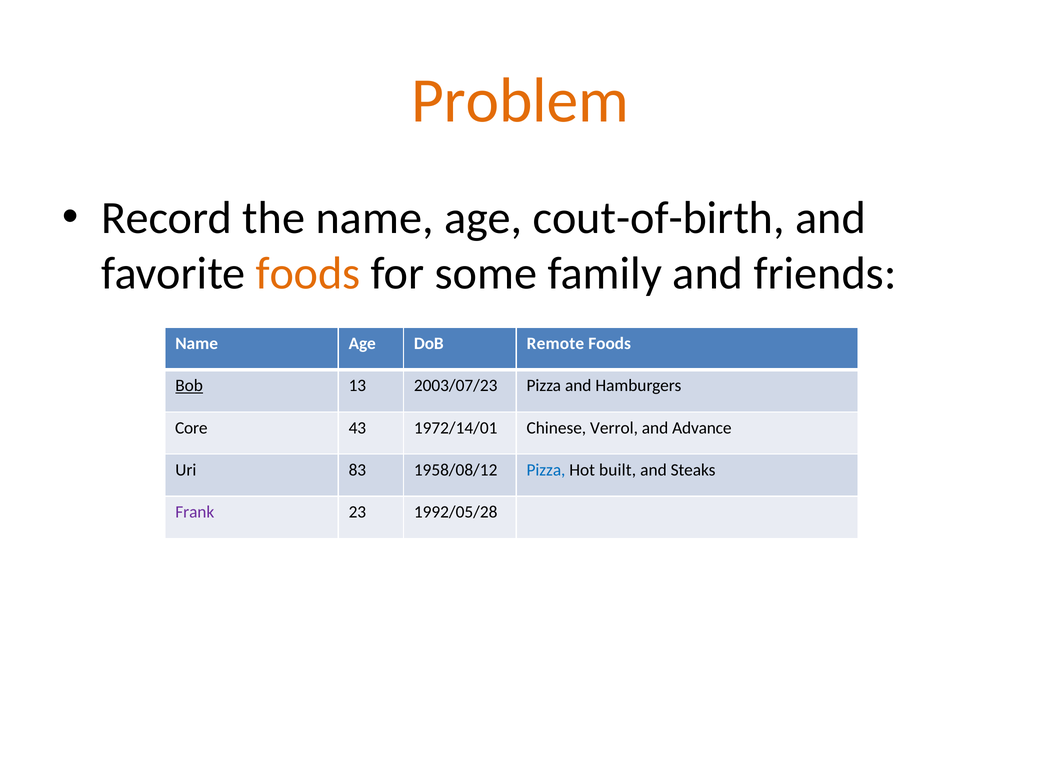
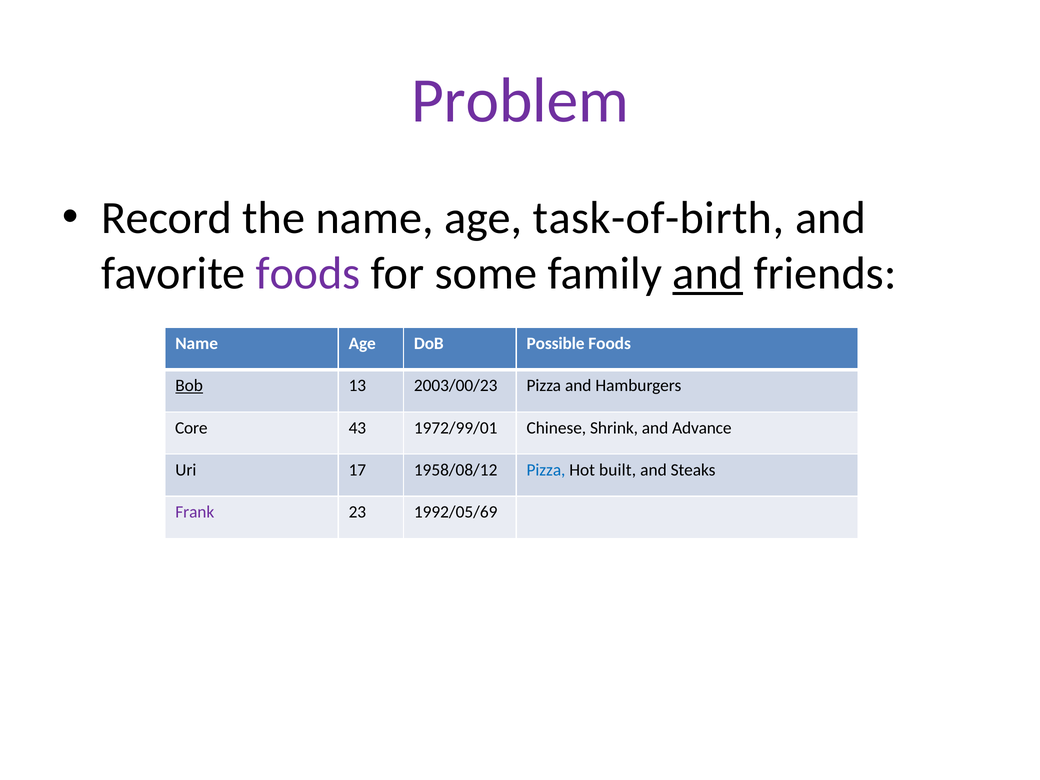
Problem colour: orange -> purple
cout-of-birth: cout-of-birth -> task-of-birth
foods at (308, 274) colour: orange -> purple
and at (708, 274) underline: none -> present
Remote: Remote -> Possible
2003/07/23: 2003/07/23 -> 2003/00/23
1972/14/01: 1972/14/01 -> 1972/99/01
Verrol: Verrol -> Shrink
83: 83 -> 17
1992/05/28: 1992/05/28 -> 1992/05/69
